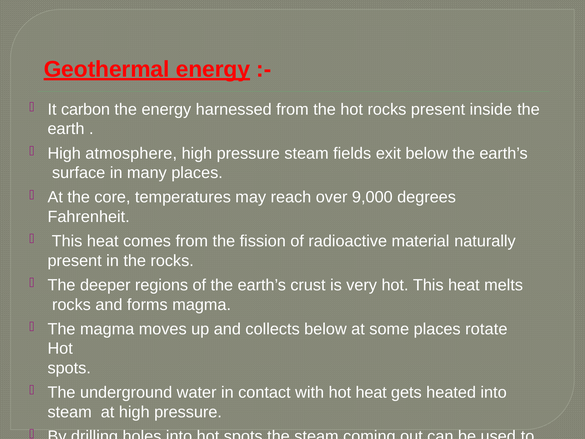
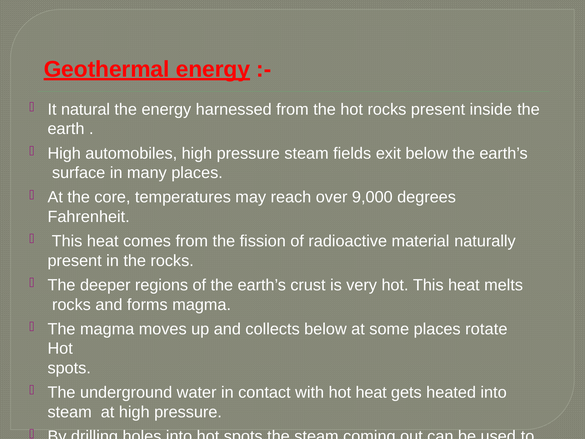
carbon: carbon -> natural
atmosphere: atmosphere -> automobiles
